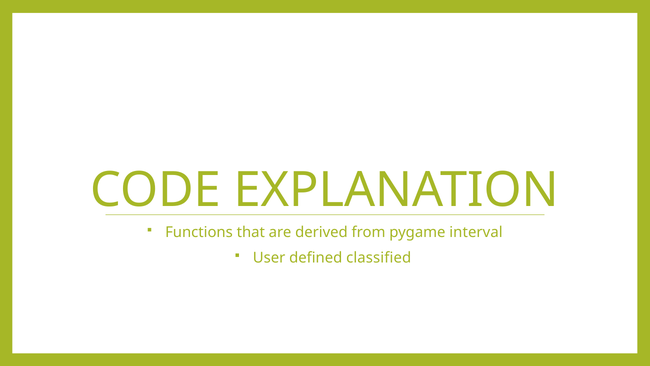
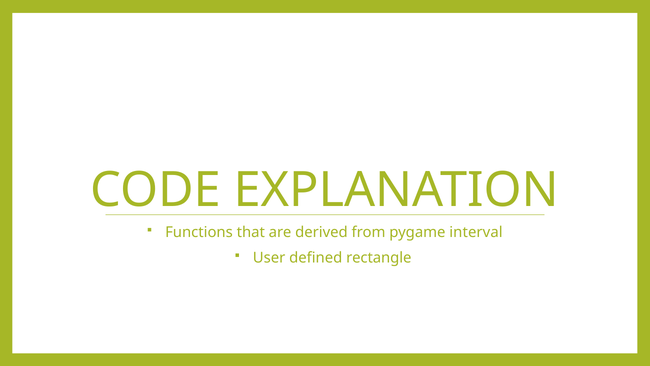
classified: classified -> rectangle
